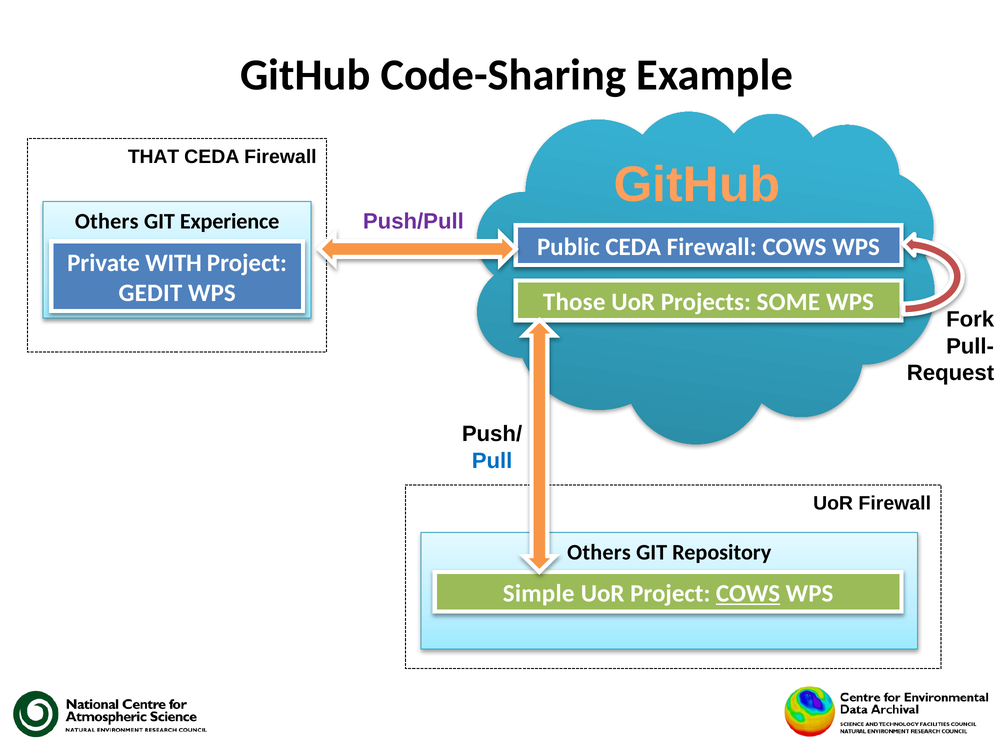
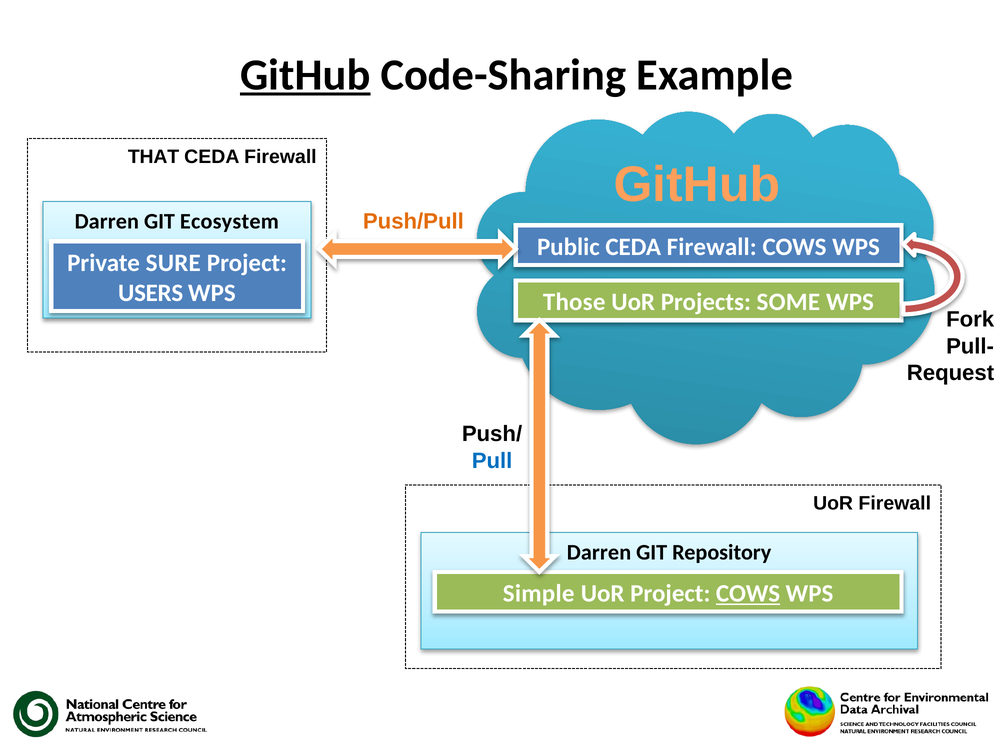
GitHub at (305, 75) underline: none -> present
Push/Pull colour: purple -> orange
Others at (107, 221): Others -> Darren
Experience: Experience -> Ecosystem
WITH: WITH -> SURE
GEDIT: GEDIT -> USERS
Others at (599, 552): Others -> Darren
